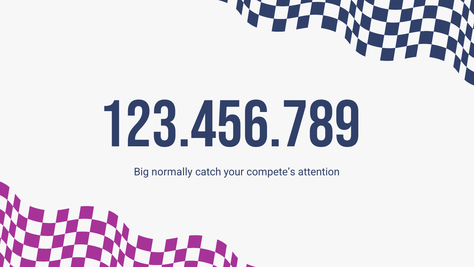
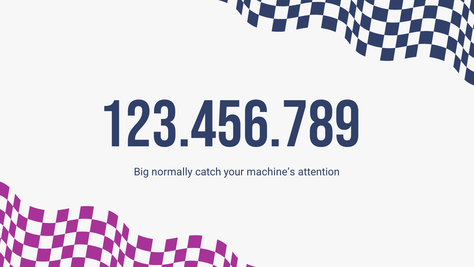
compete’s: compete’s -> machine’s
